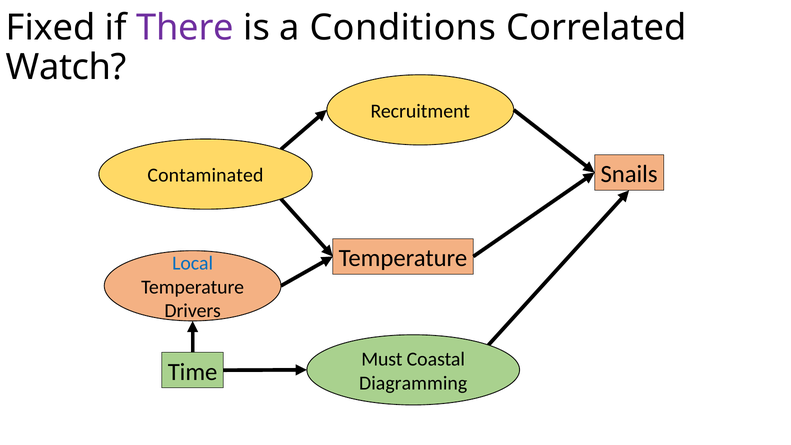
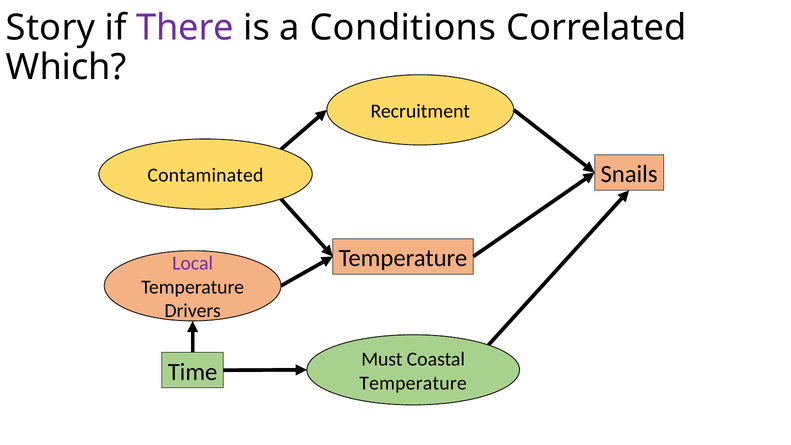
Fixed: Fixed -> Story
Watch: Watch -> Which
Local colour: blue -> purple
Diagramming at (413, 383): Diagramming -> Temperature
